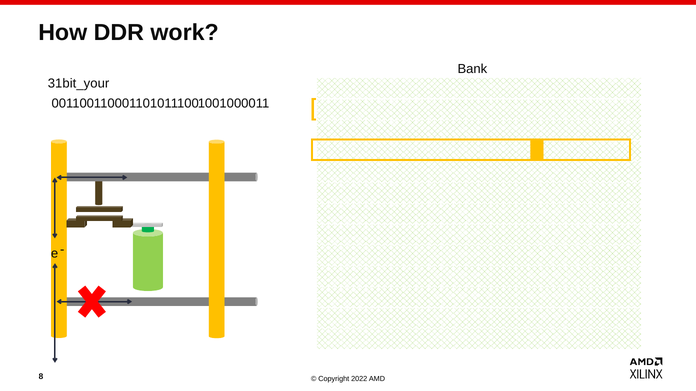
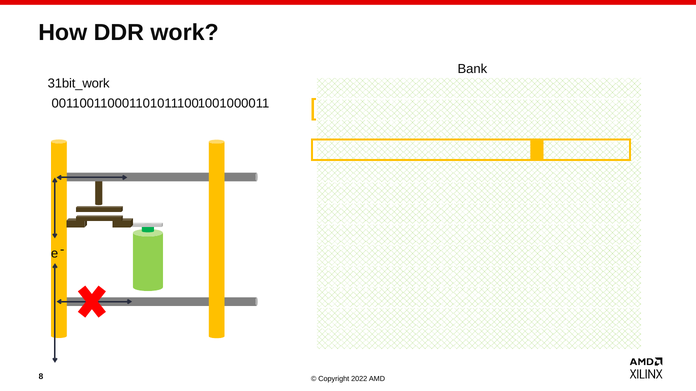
31bit_your: 31bit_your -> 31bit_work
